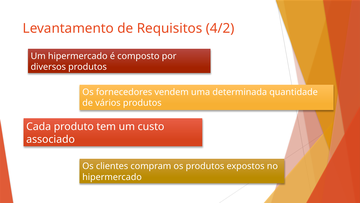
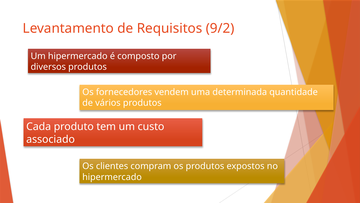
4/2: 4/2 -> 9/2
